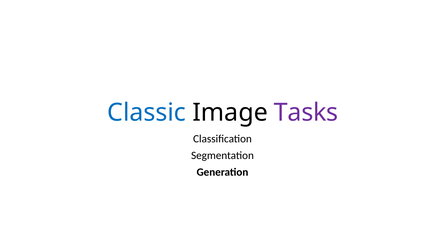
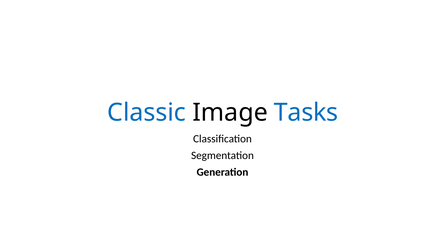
Tasks colour: purple -> blue
